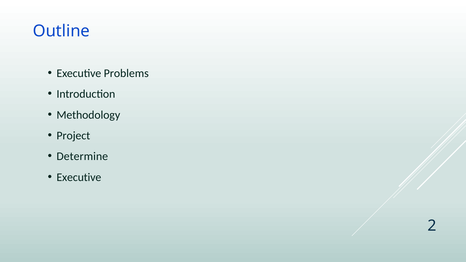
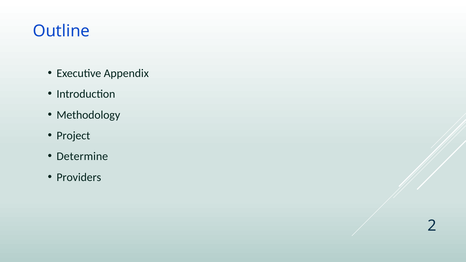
Problems: Problems -> Appendix
Executive at (79, 177): Executive -> Providers
